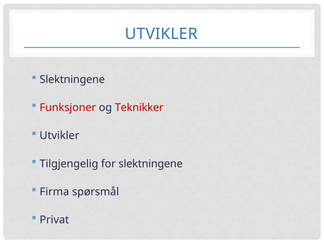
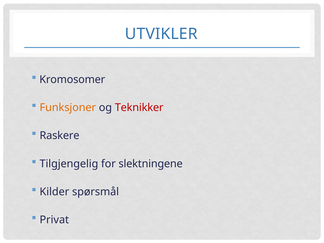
Slektningene at (72, 80): Slektningene -> Kromosomer
Funksjoner colour: red -> orange
Utvikler at (59, 136): Utvikler -> Raskere
Firma: Firma -> Kilder
